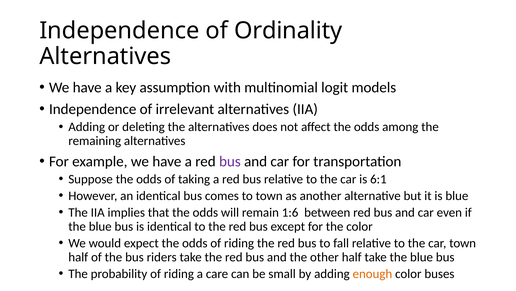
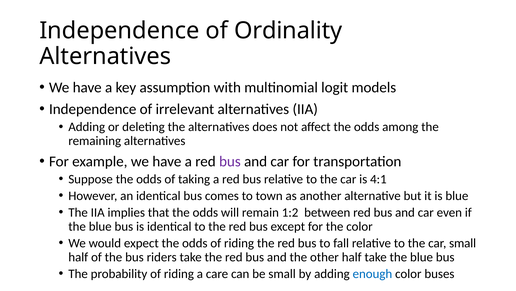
6:1: 6:1 -> 4:1
1:6: 1:6 -> 1:2
car town: town -> small
enough colour: orange -> blue
